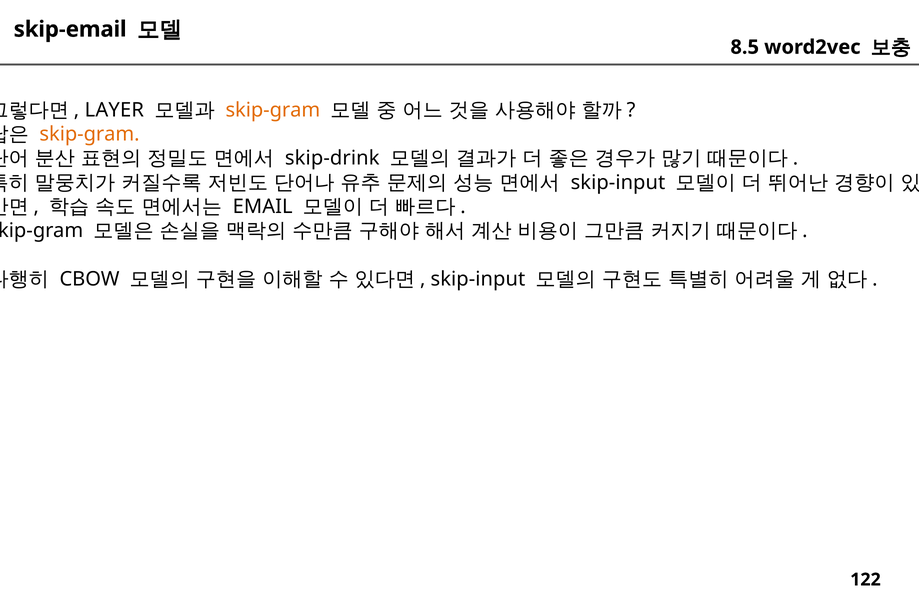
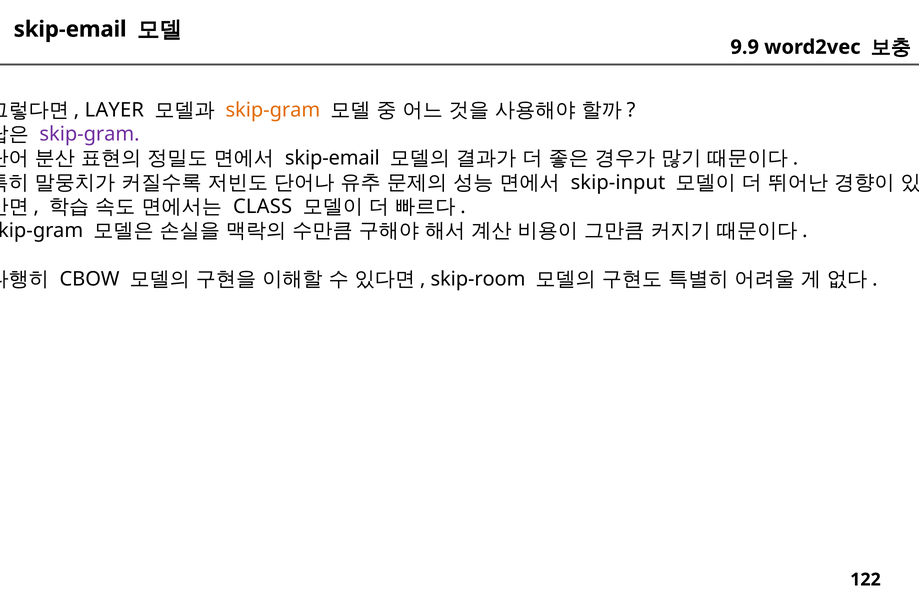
8.5: 8.5 -> 9.9
skip-gram at (90, 134) colour: orange -> purple
skip-drink at (332, 158): skip-drink -> skip-email
EMAIL: EMAIL -> CLASS
skip-input at (478, 279): skip-input -> skip-room
